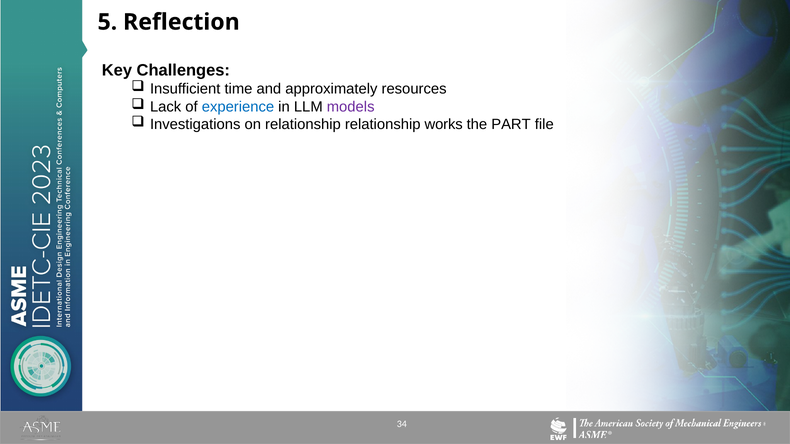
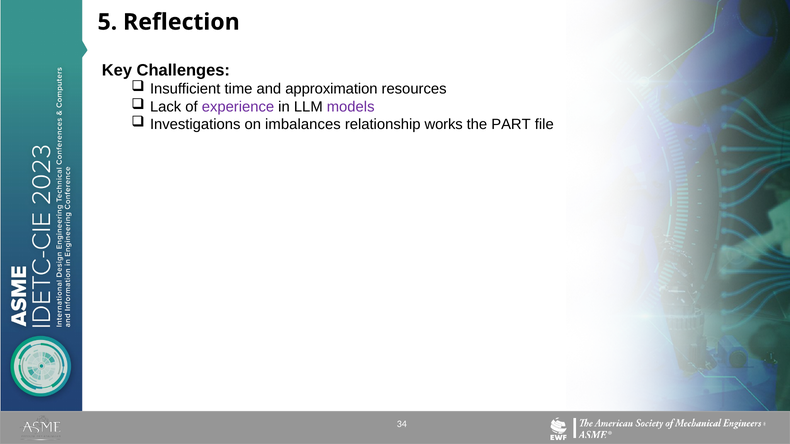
approximately: approximately -> approximation
experience colour: blue -> purple
on relationship: relationship -> imbalances
